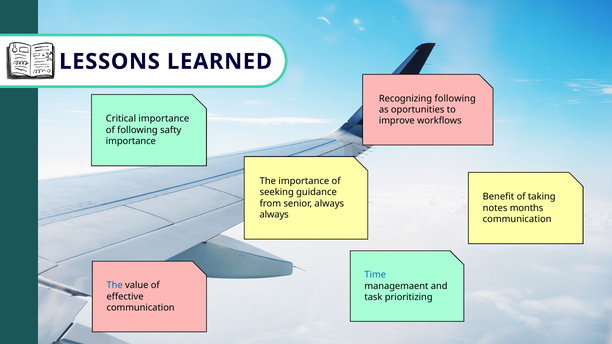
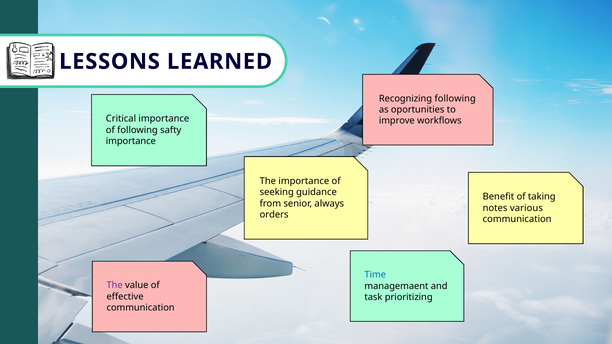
months: months -> various
always at (274, 215): always -> orders
The at (115, 286) colour: blue -> purple
